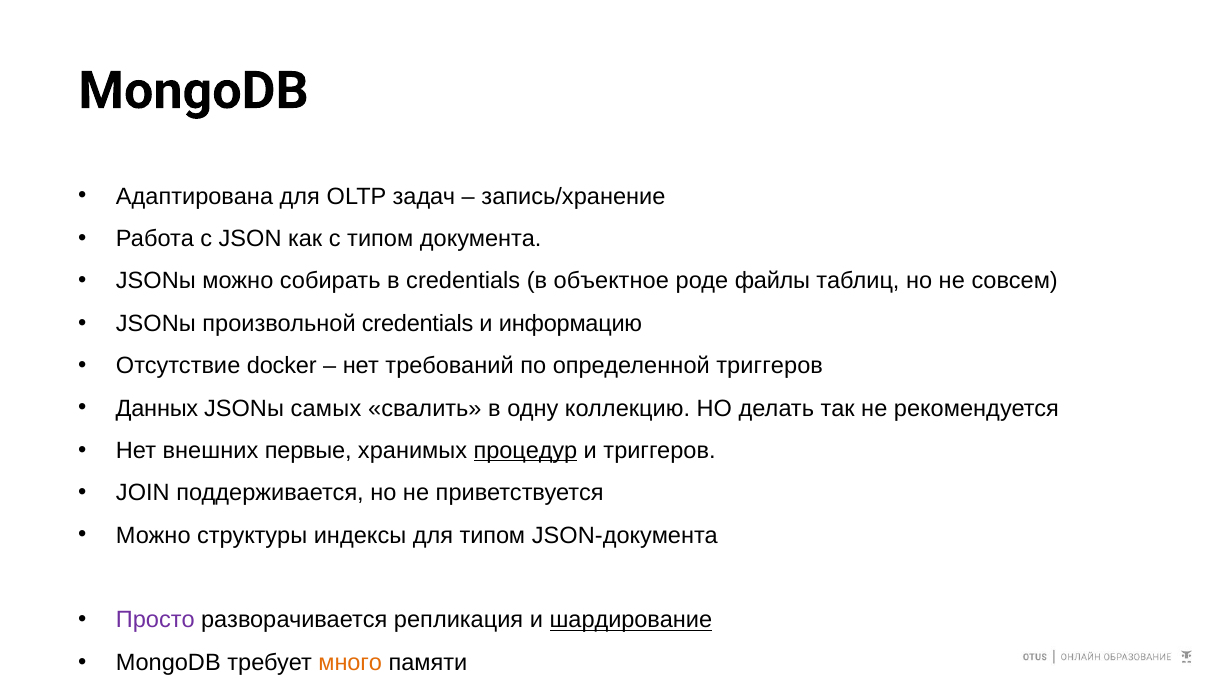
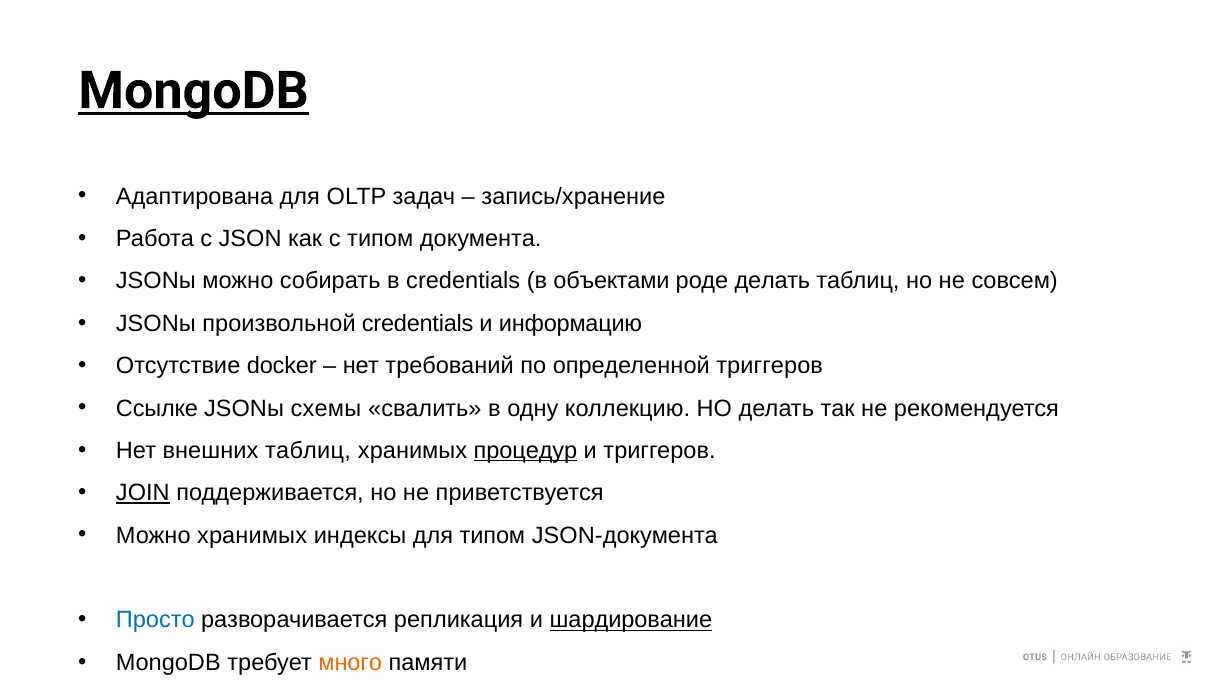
MongoDB at (194, 91) underline: none -> present
объектное: объектное -> объектами
роде файлы: файлы -> делать
Данных: Данных -> Ссылке
самых: самых -> схемы
внешних первые: первые -> таблиц
JOIN underline: none -> present
Можно структуры: структуры -> хранимых
Просто colour: purple -> blue
